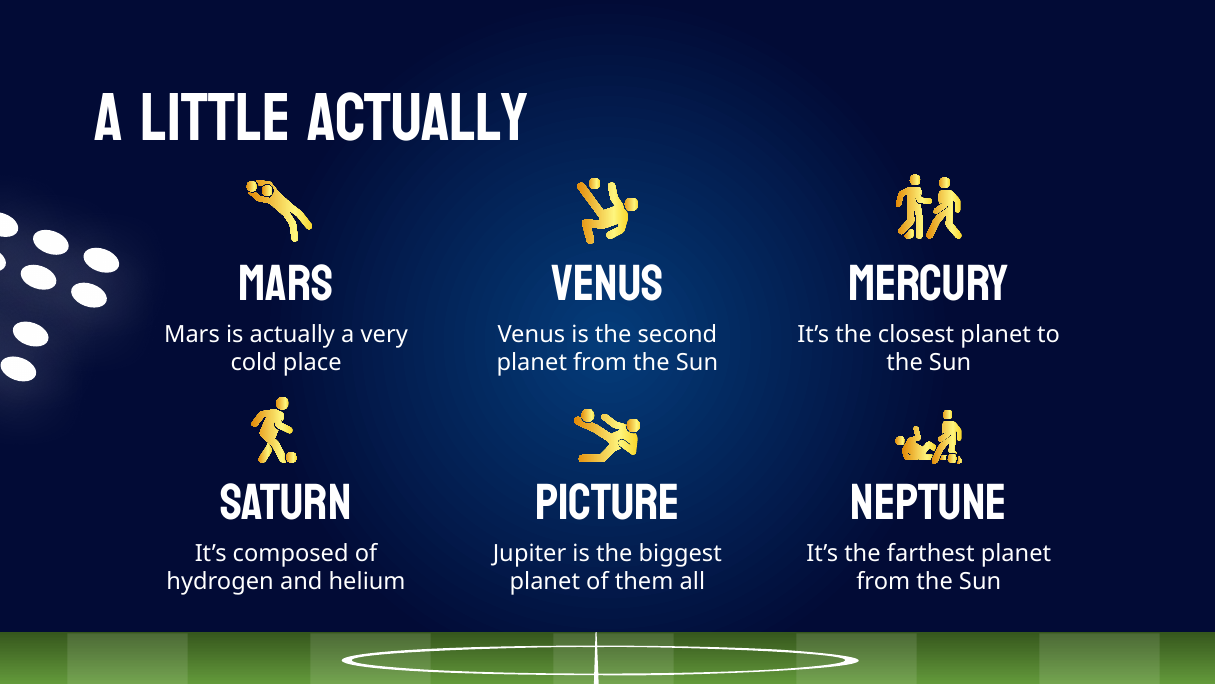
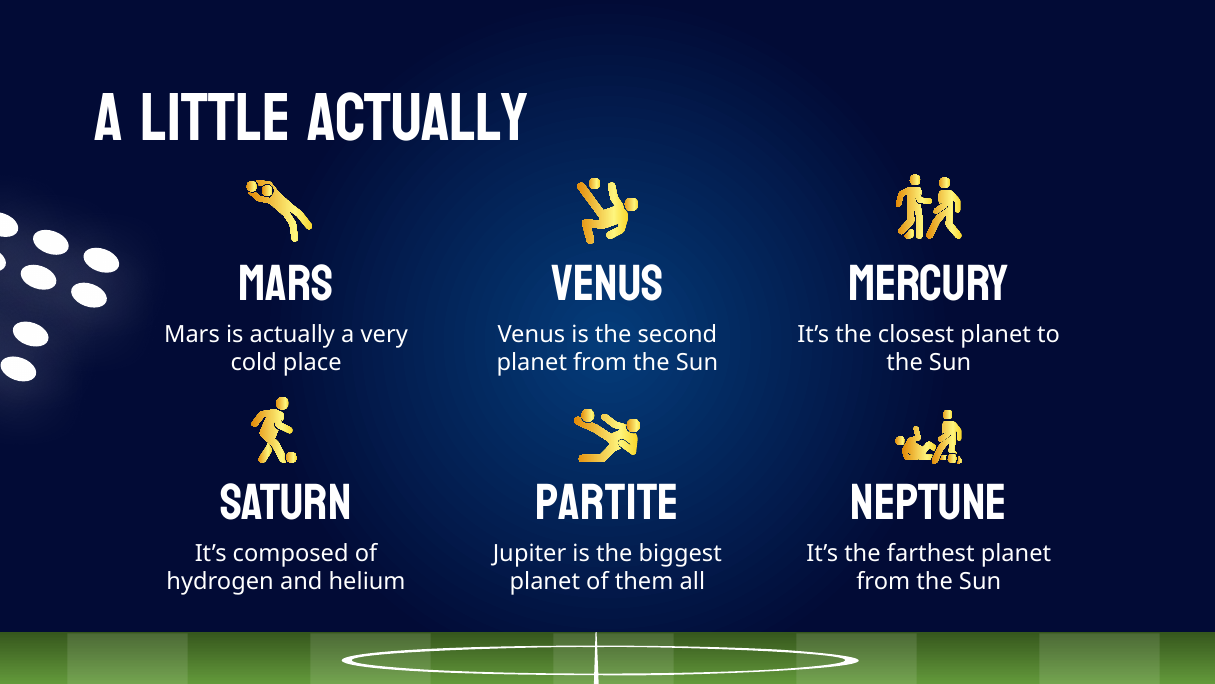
PICTURE: PICTURE -> PARTITE
